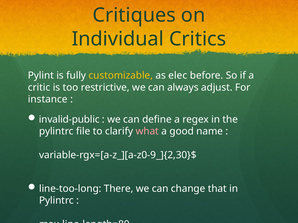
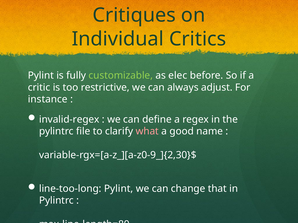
customizable colour: yellow -> light green
invalid-public: invalid-public -> invalid-regex
line-too-long There: There -> Pylint
